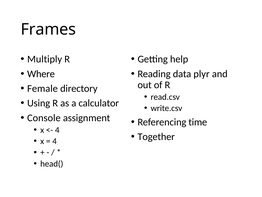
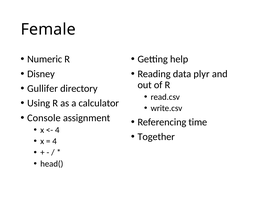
Frames: Frames -> Female
Multiply: Multiply -> Numeric
Where: Where -> Disney
Female: Female -> Gullifer
